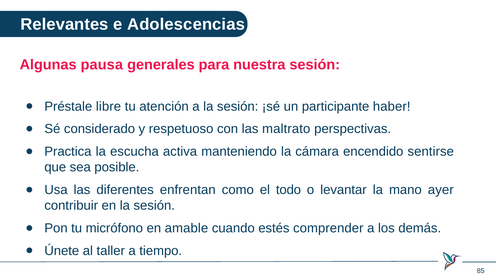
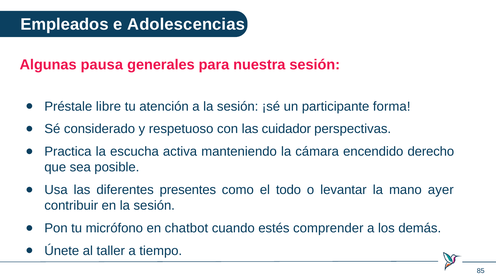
Relevantes: Relevantes -> Empleados
haber: haber -> forma
maltrato: maltrato -> cuidador
sentirse: sentirse -> derecho
enfrentan: enfrentan -> presentes
amable: amable -> chatbot
